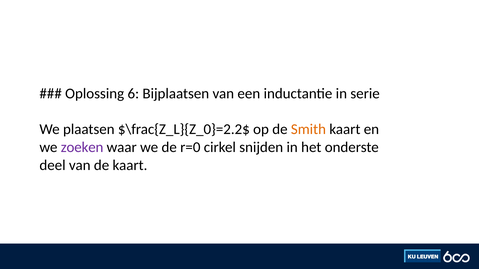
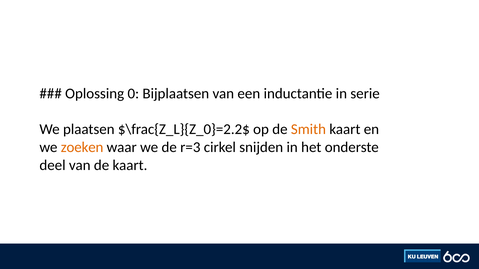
6: 6 -> 0
zoeken colour: purple -> orange
r=0: r=0 -> r=3
